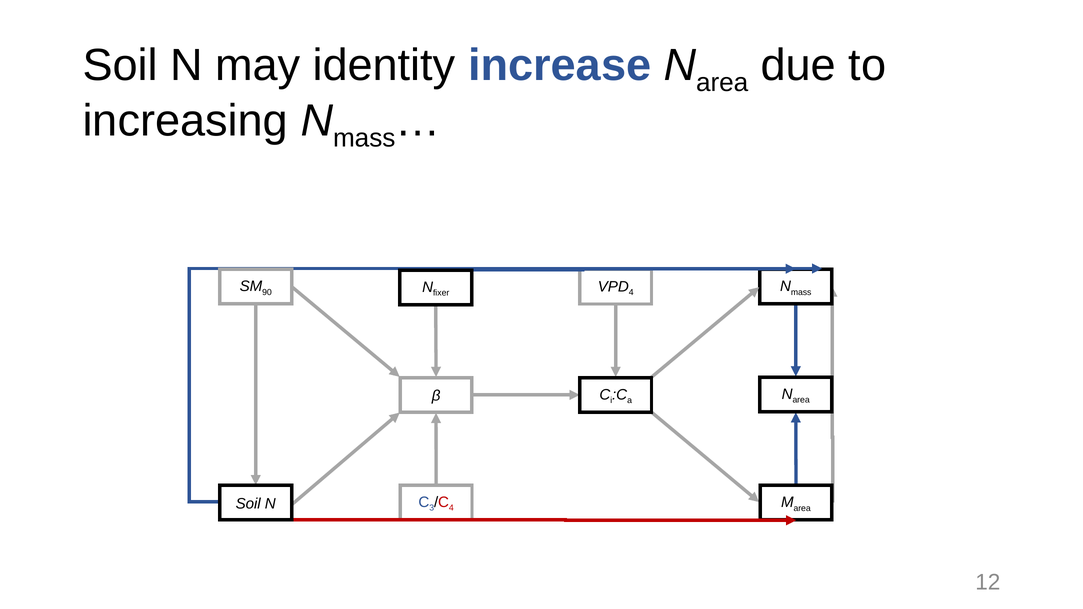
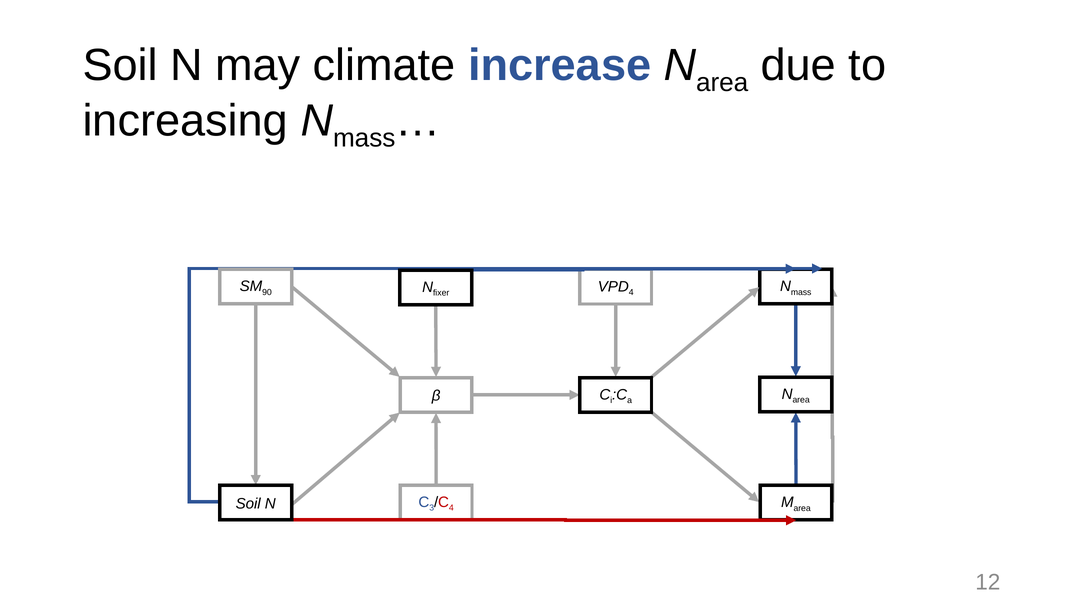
identity: identity -> climate
